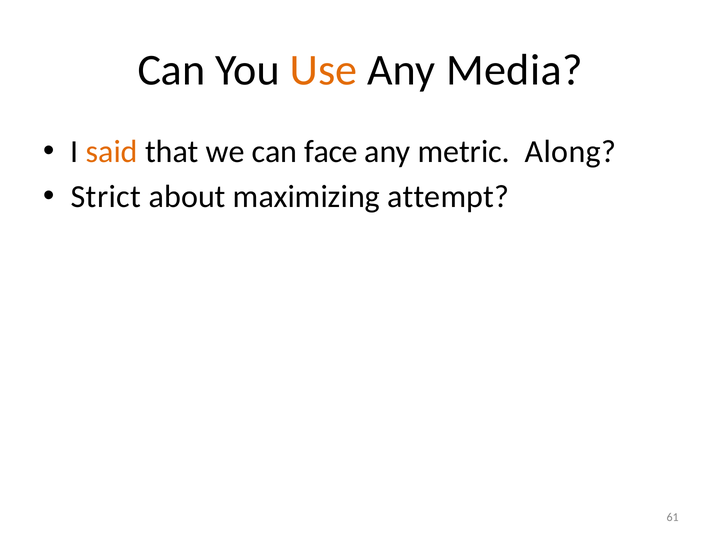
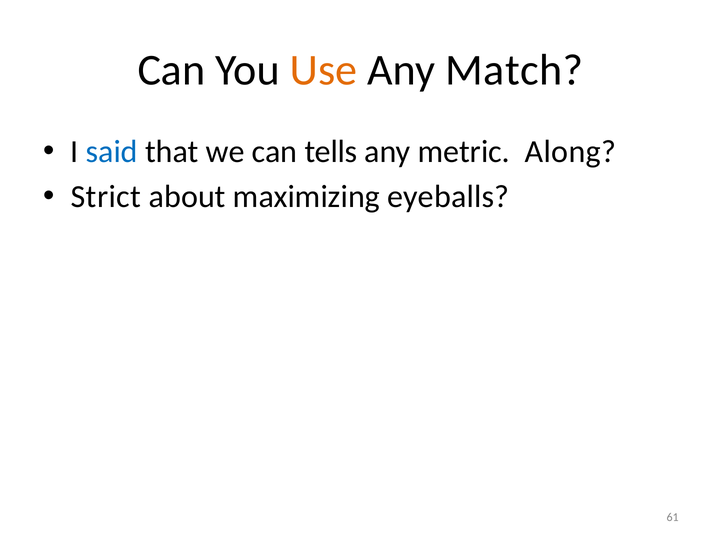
Media: Media -> Match
said colour: orange -> blue
face: face -> tells
attempt: attempt -> eyeballs
